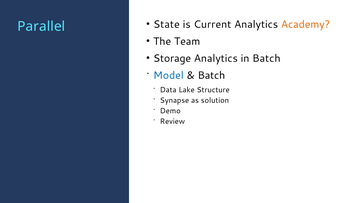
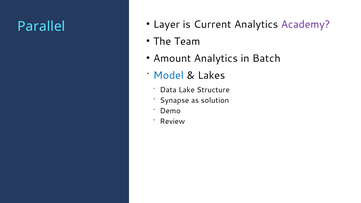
State: State -> Layer
Academy colour: orange -> purple
Storage: Storage -> Amount
Batch at (211, 75): Batch -> Lakes
